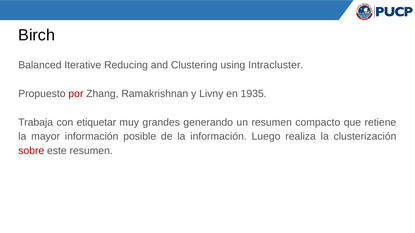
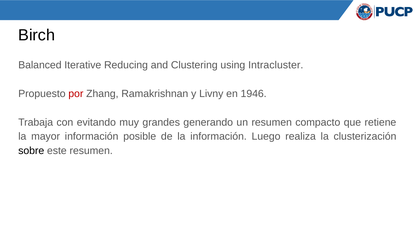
1935: 1935 -> 1946
etiquetar: etiquetar -> evitando
sobre colour: red -> black
